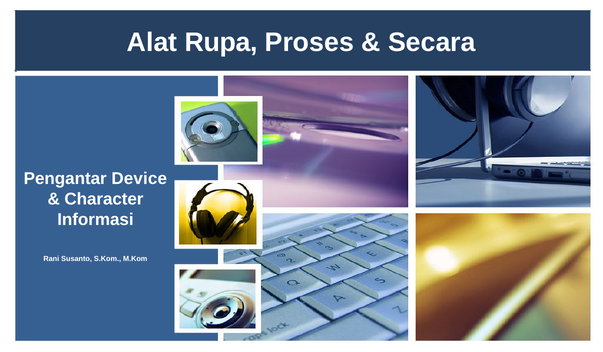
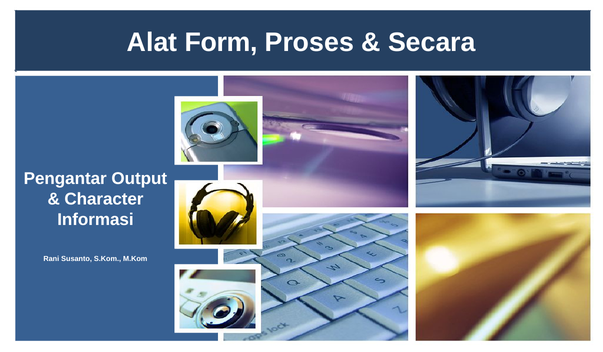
Rupa: Rupa -> Form
Device: Device -> Output
